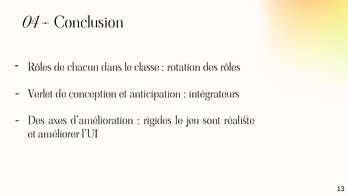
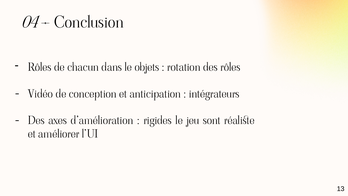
classe: classe -> objets
Verlet: Verlet -> Vidéo
